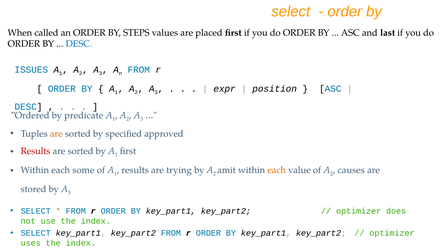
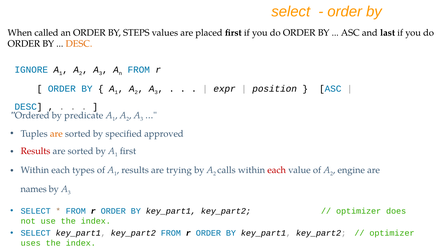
DESC at (79, 44) colour: blue -> orange
ISSUES: ISSUES -> IGNORE
some: some -> types
amit: amit -> calls
each at (277, 170) colour: orange -> red
causes: causes -> engine
stored: stored -> names
